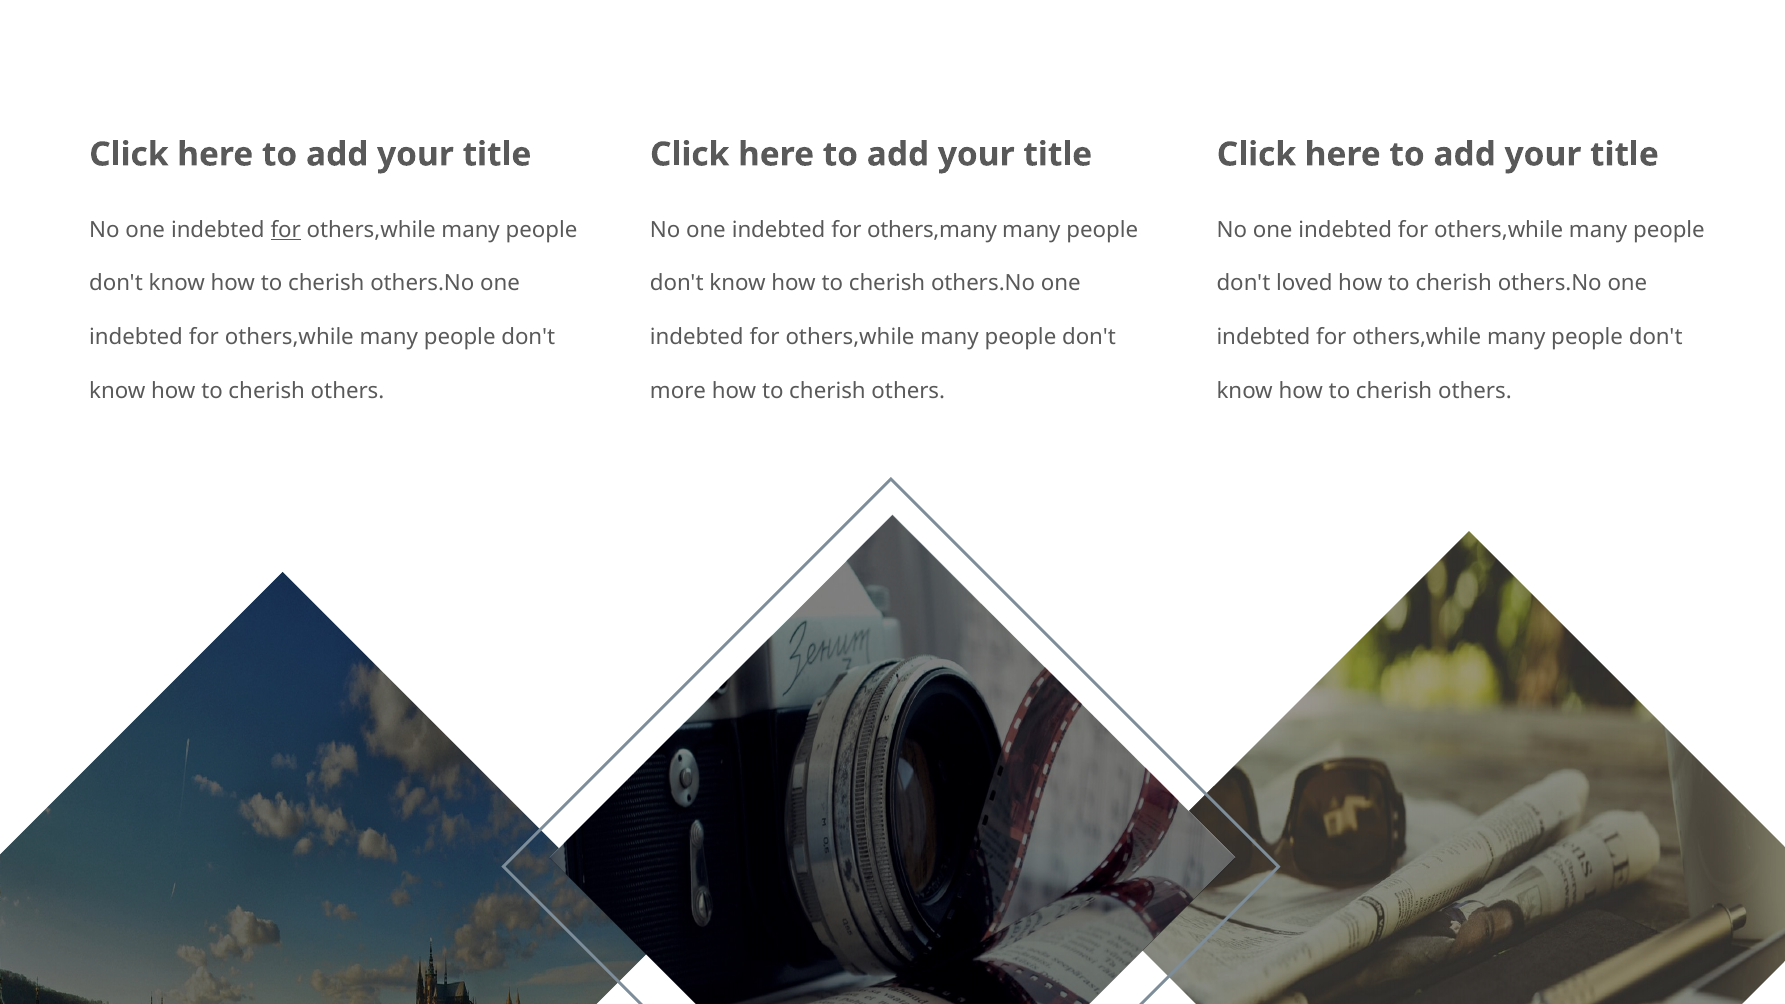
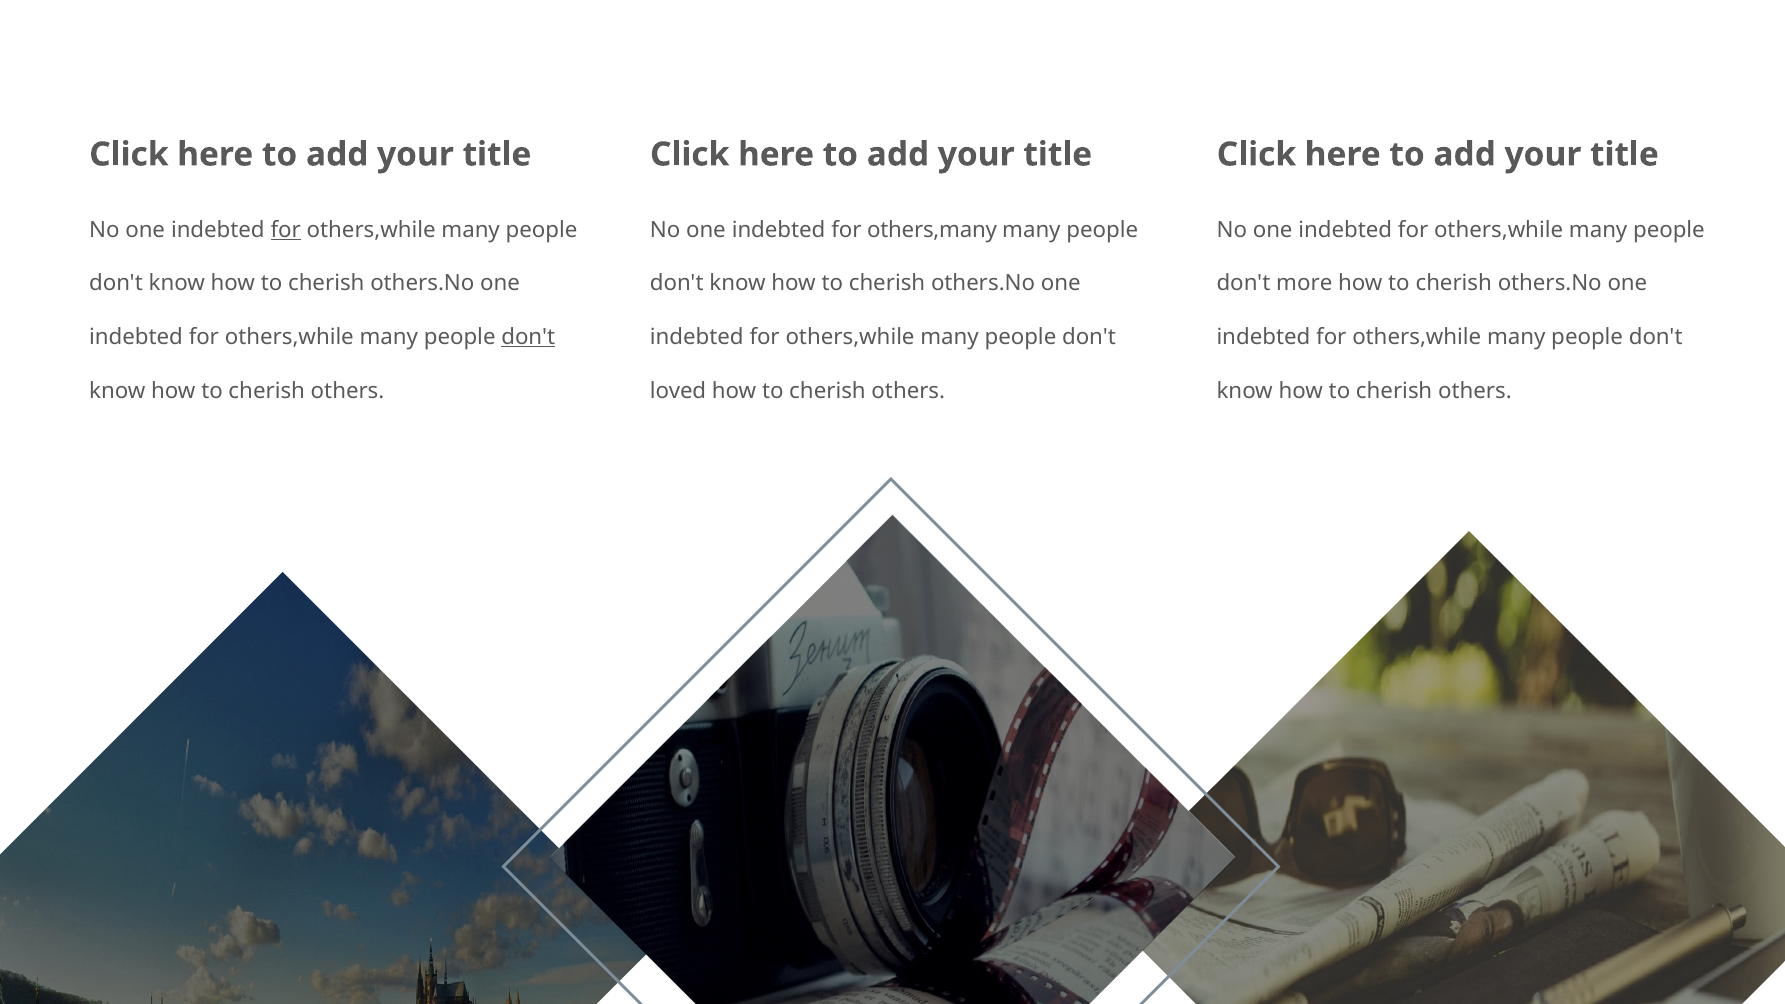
loved: loved -> more
don't at (528, 337) underline: none -> present
more: more -> loved
